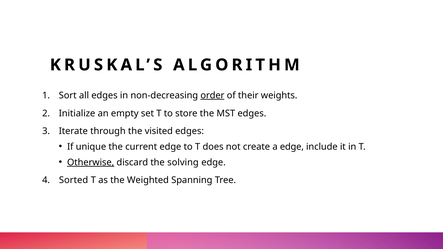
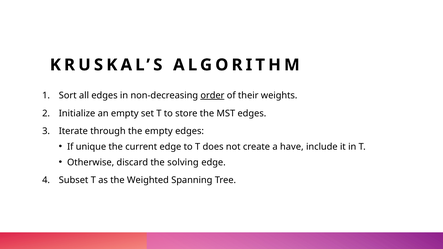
the visited: visited -> empty
a edge: edge -> have
Otherwise underline: present -> none
Sorted: Sorted -> Subset
